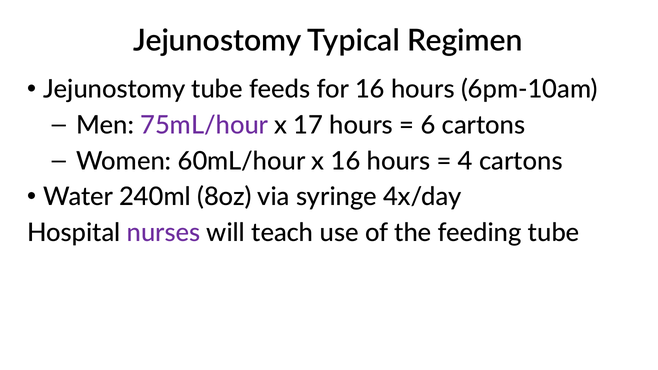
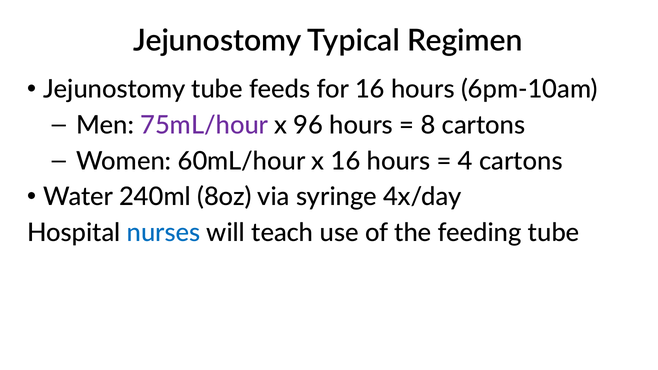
17: 17 -> 96
6: 6 -> 8
nurses colour: purple -> blue
